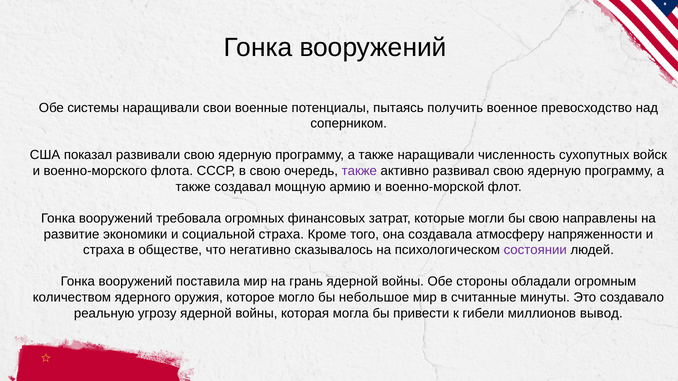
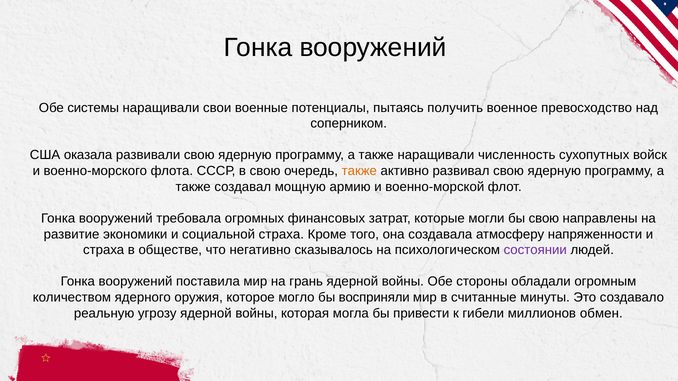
показал: показал -> оказала
также at (359, 171) colour: purple -> orange
небольшое: небольшое -> восприняли
вывод: вывод -> обмен
